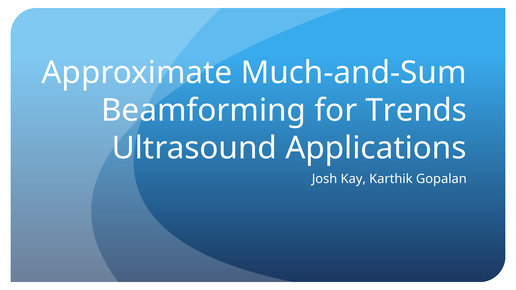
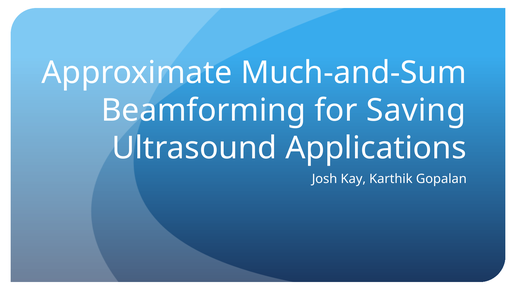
Trends: Trends -> Saving
